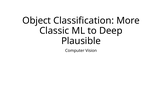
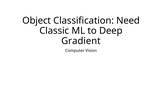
More: More -> Need
Plausible: Plausible -> Gradient
